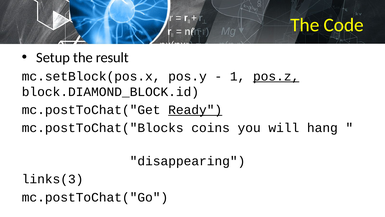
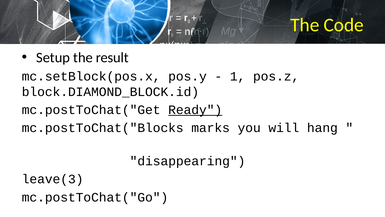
pos.z underline: present -> none
coins: coins -> marks
links(3: links(3 -> leave(3
